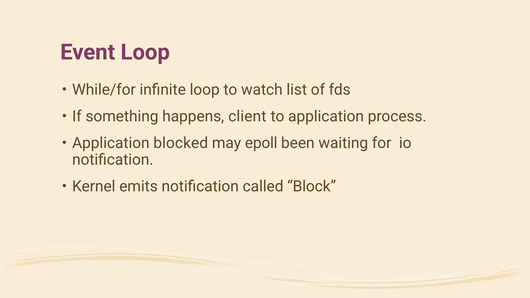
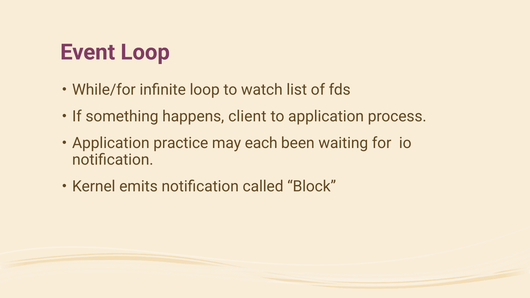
blocked: blocked -> practice
epoll: epoll -> each
